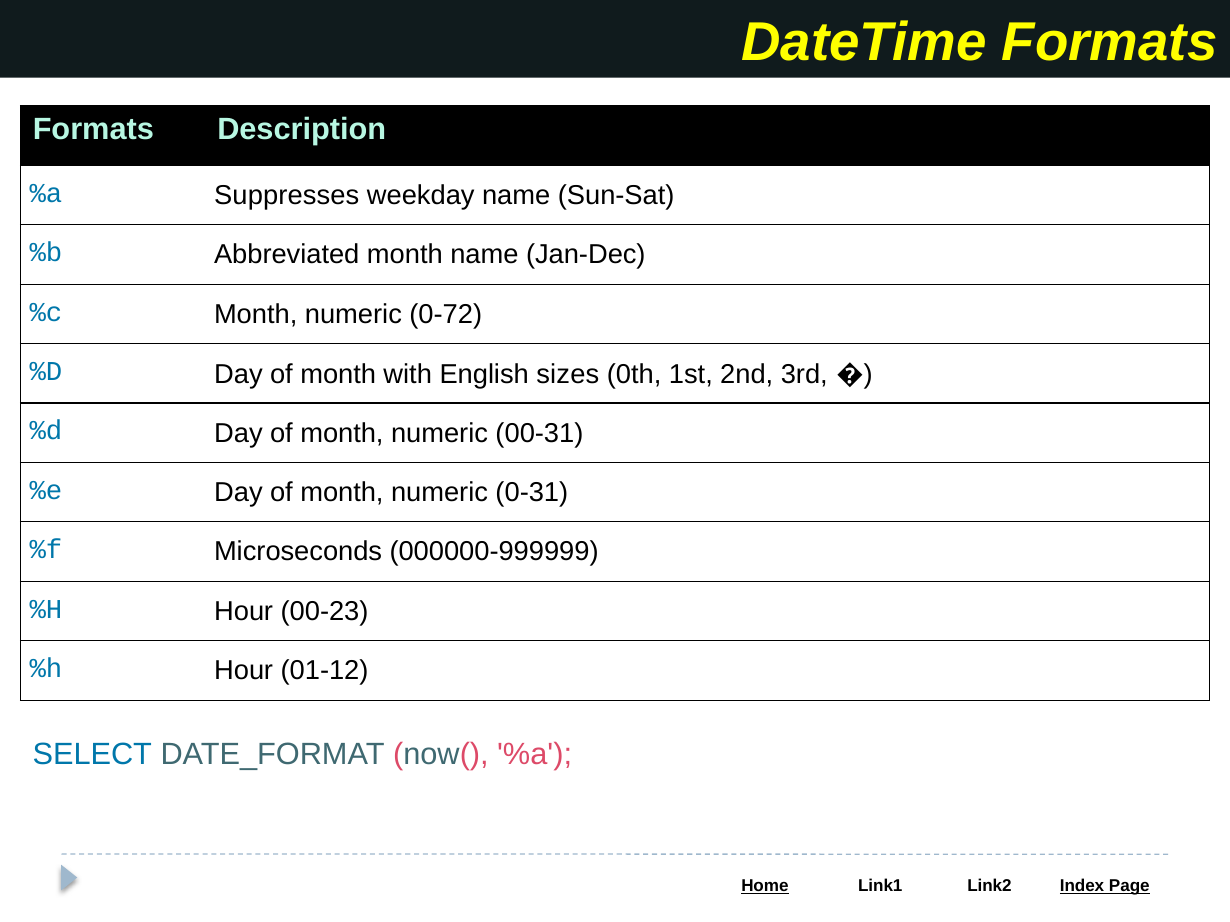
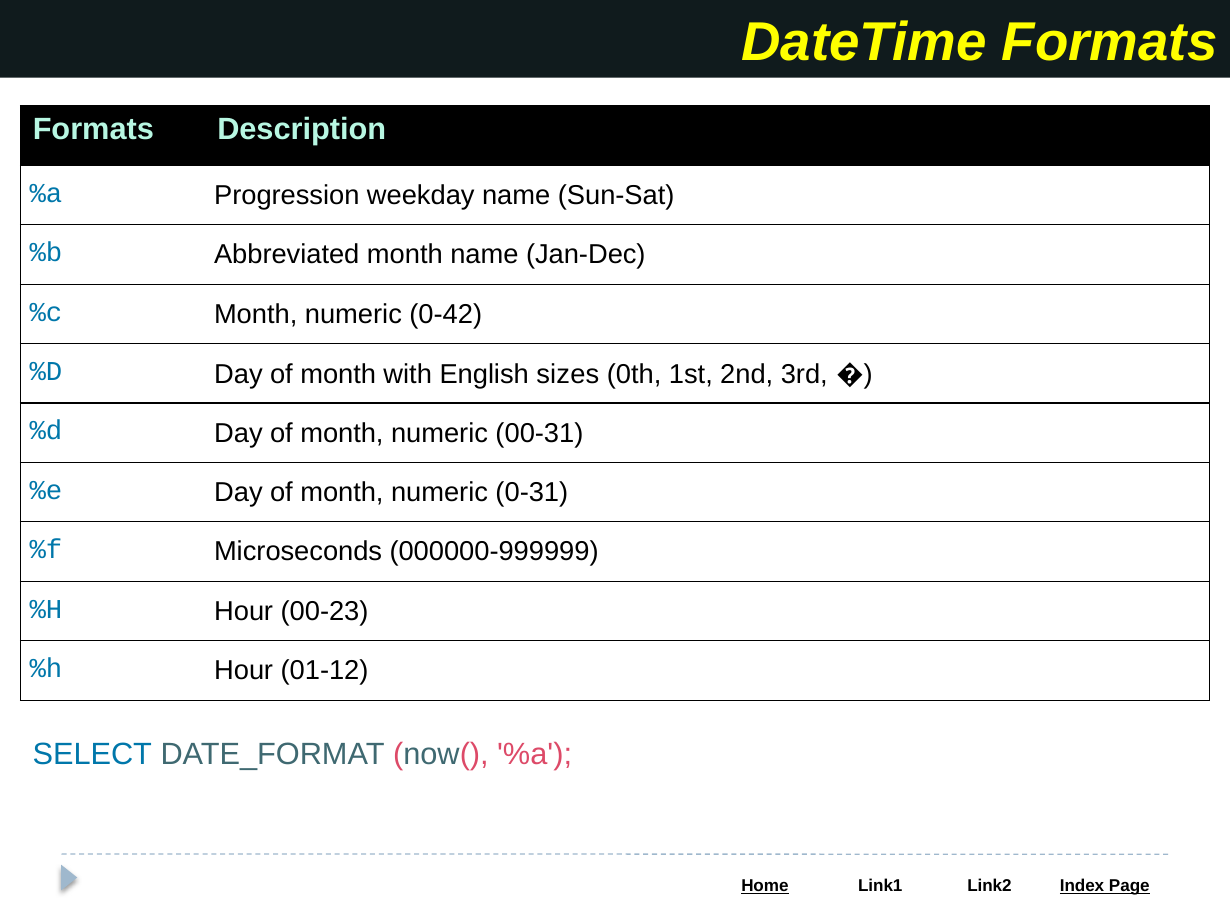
Suppresses: Suppresses -> Progression
0-72: 0-72 -> 0-42
